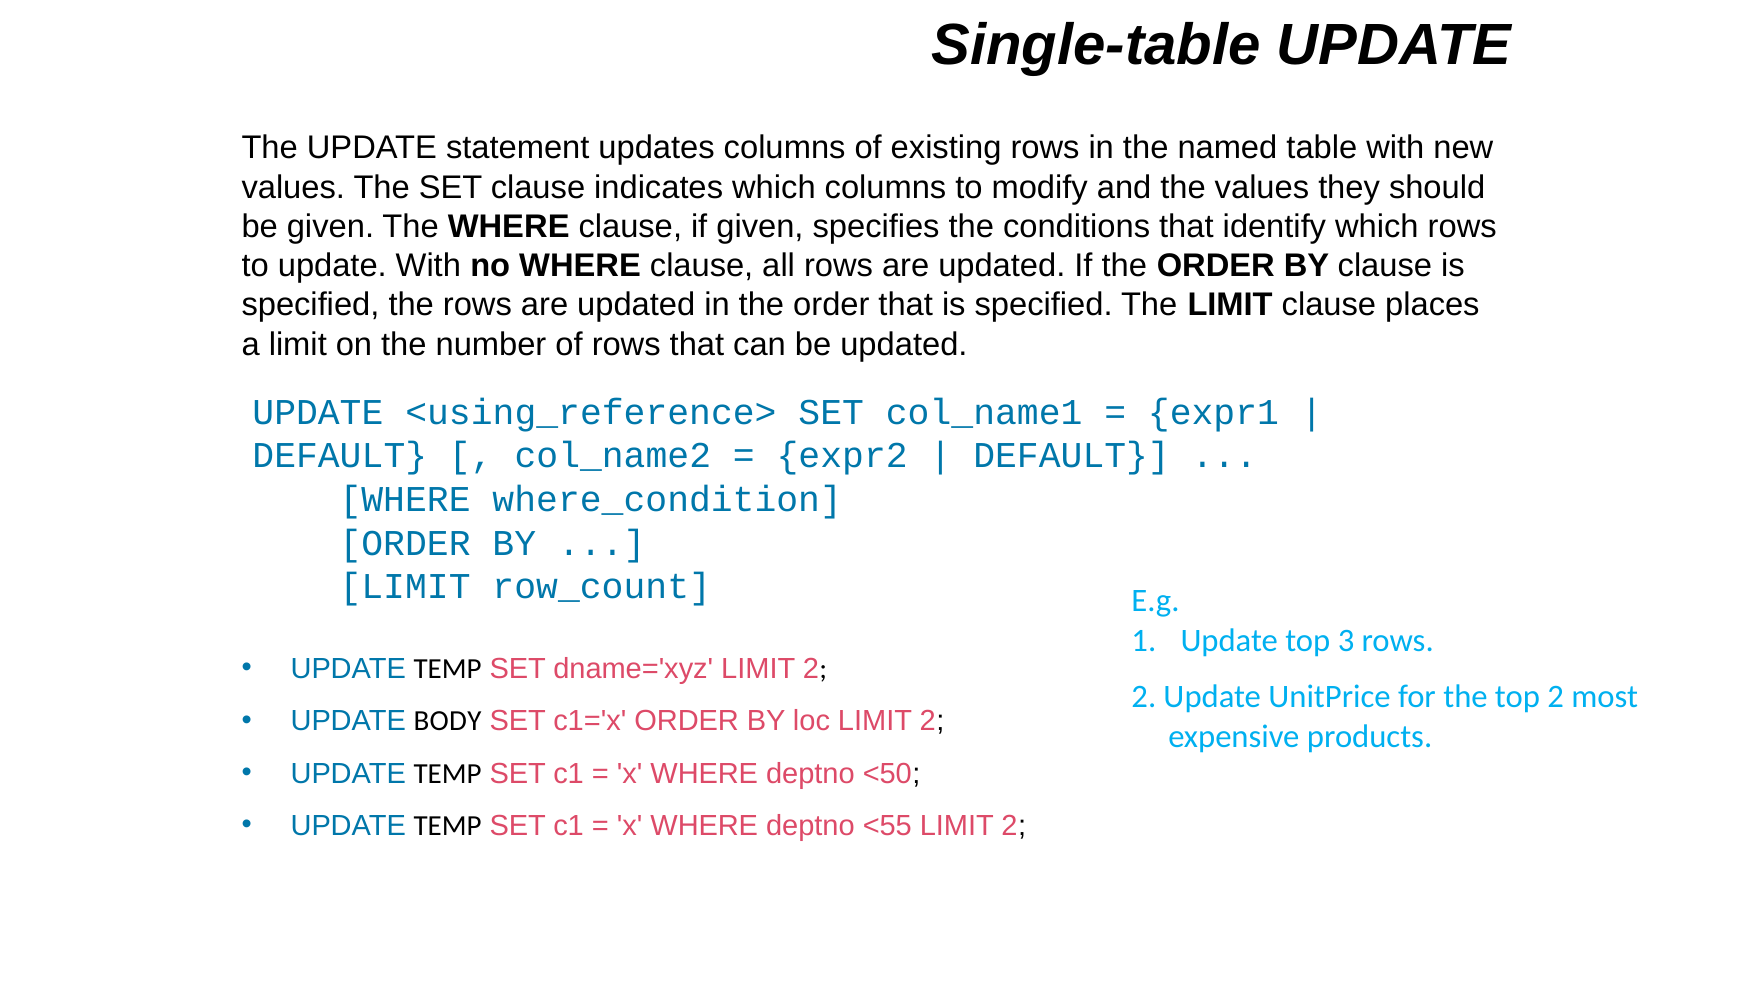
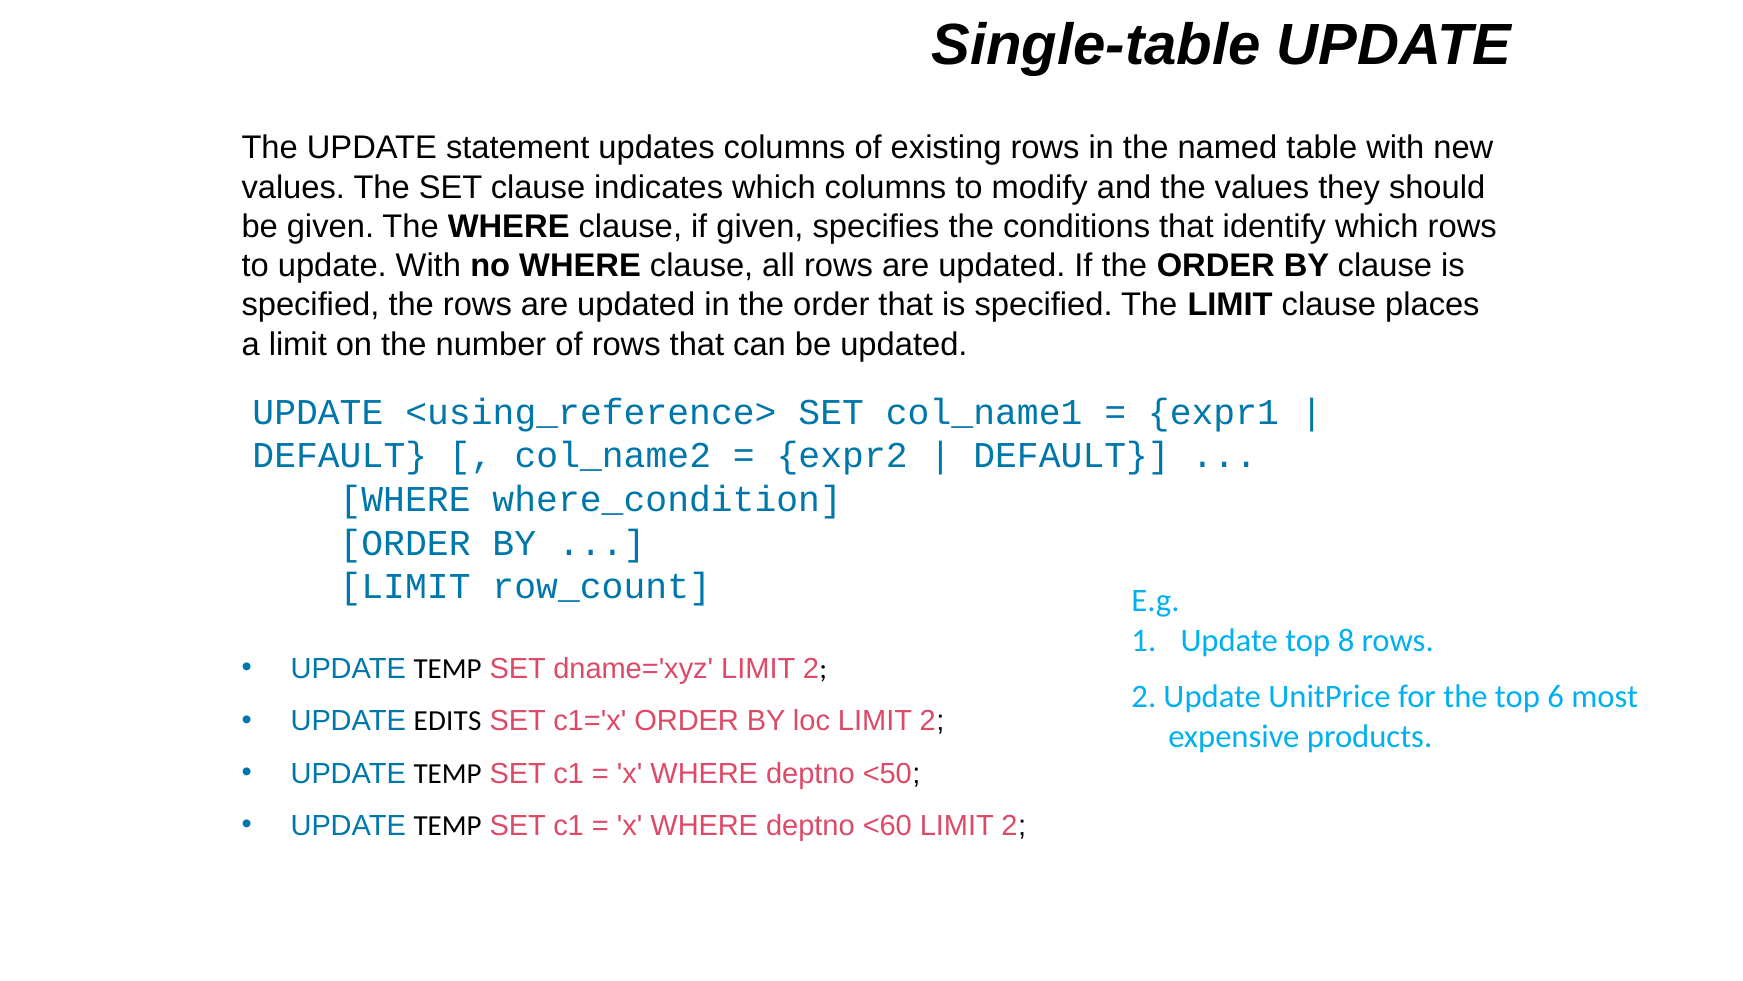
3: 3 -> 8
top 2: 2 -> 6
BODY: BODY -> EDITS
<55: <55 -> <60
